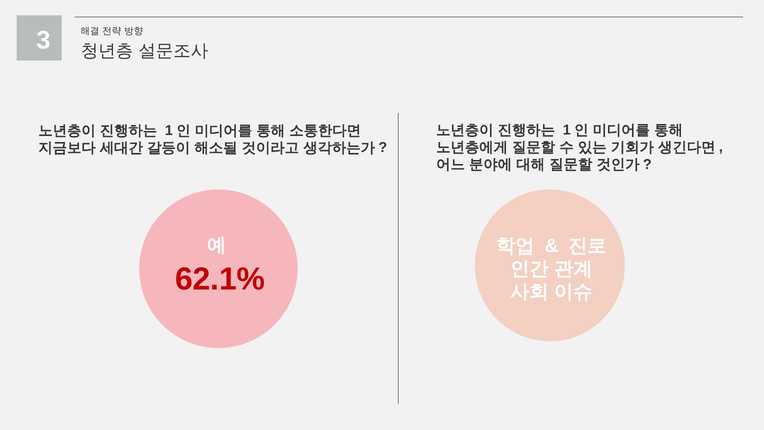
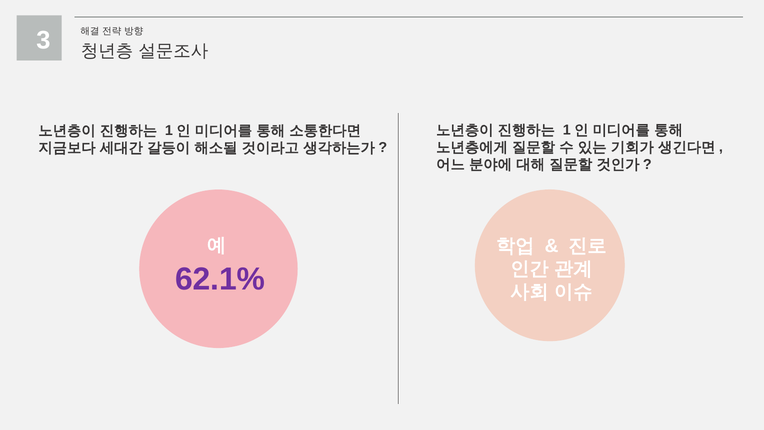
62.1% colour: red -> purple
